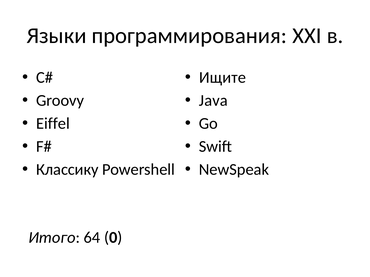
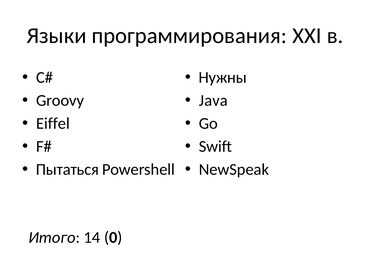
Ищите: Ищите -> Нужны
Классику: Классику -> Пытаться
64: 64 -> 14
